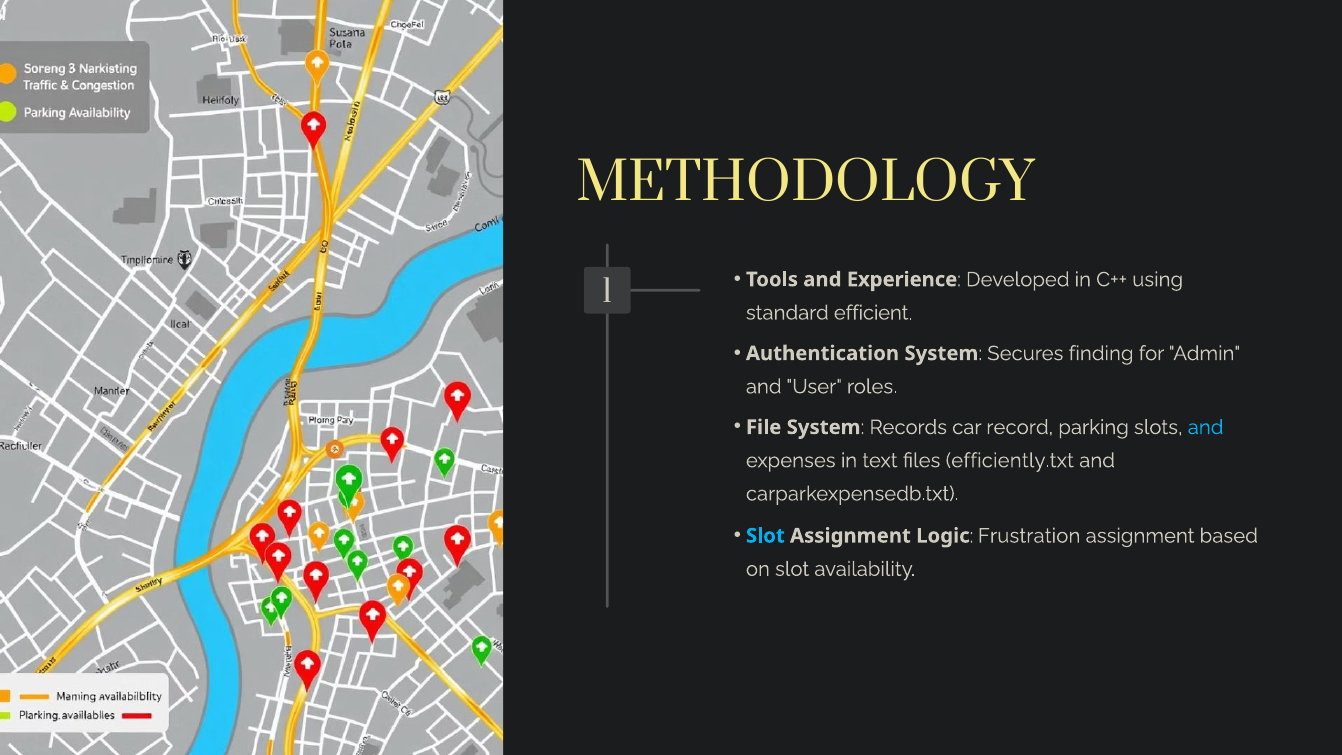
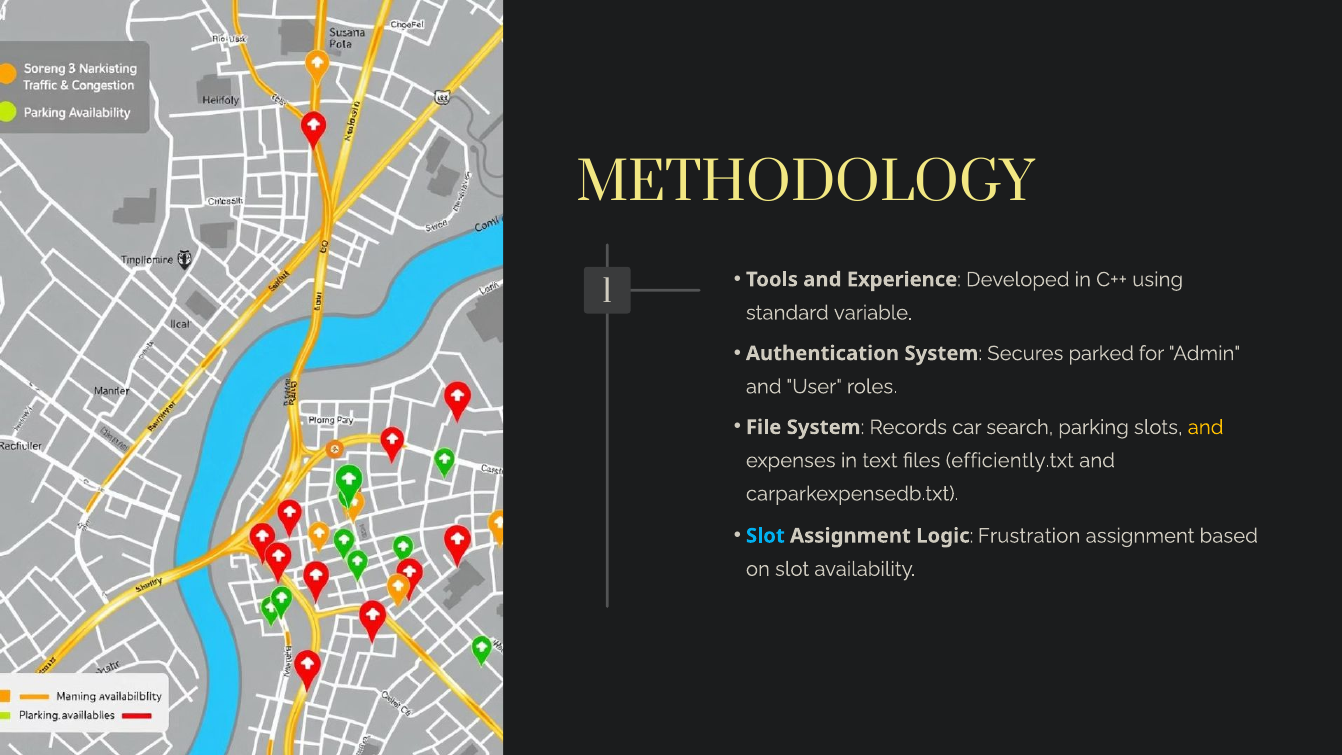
efficient: efficient -> variable
finding: finding -> parked
record: record -> search
and at (1206, 427) colour: light blue -> yellow
